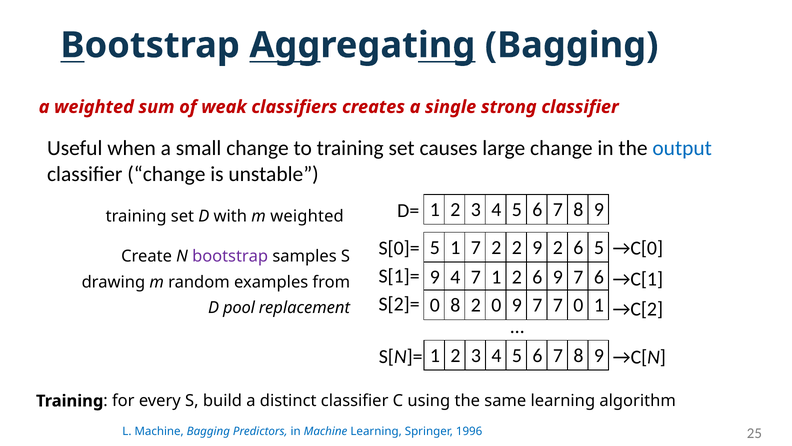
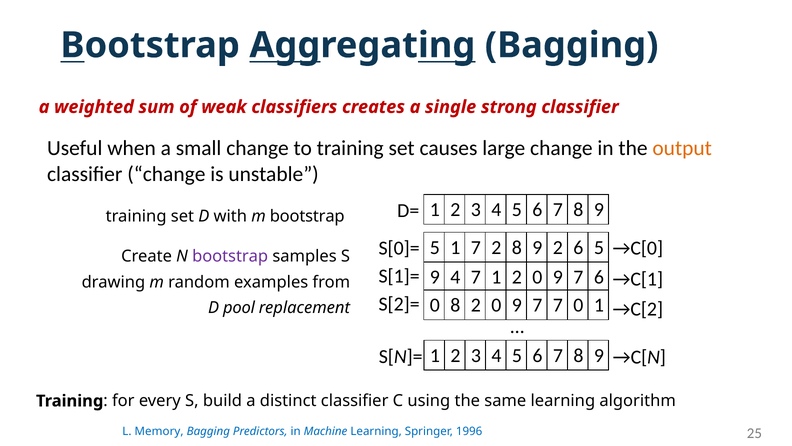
output colour: blue -> orange
m weighted: weighted -> bootstrap
2 2: 2 -> 8
1 2 6: 6 -> 0
L Machine: Machine -> Memory
